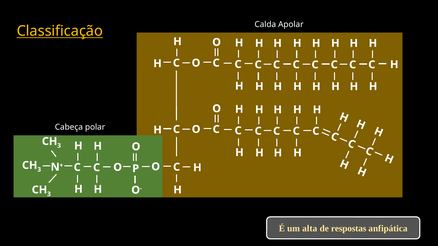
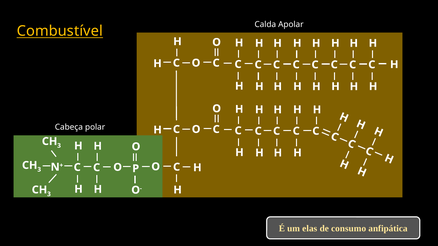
Classificação: Classificação -> Combustível
alta: alta -> elas
respostas: respostas -> consumo
